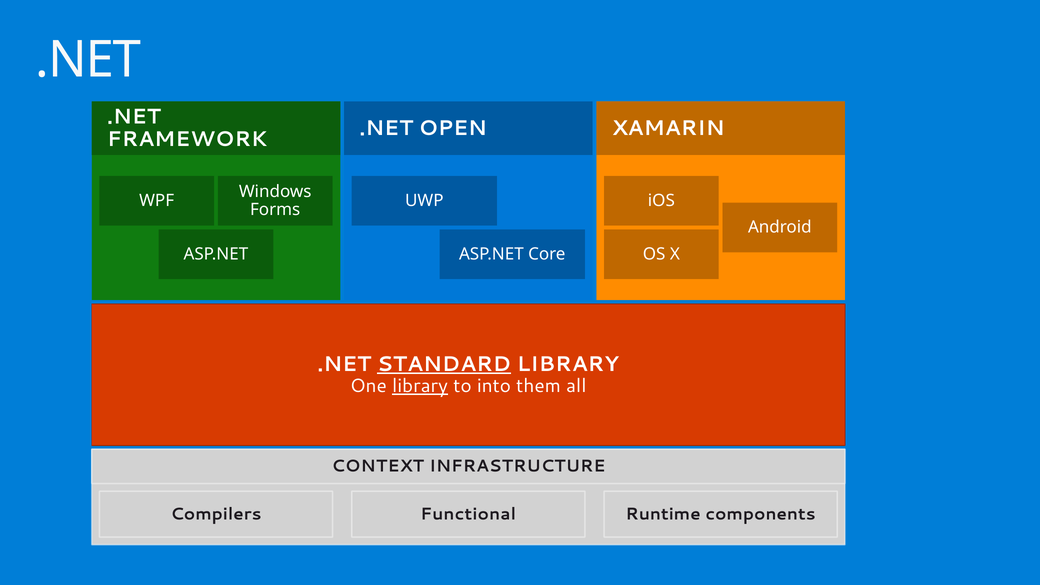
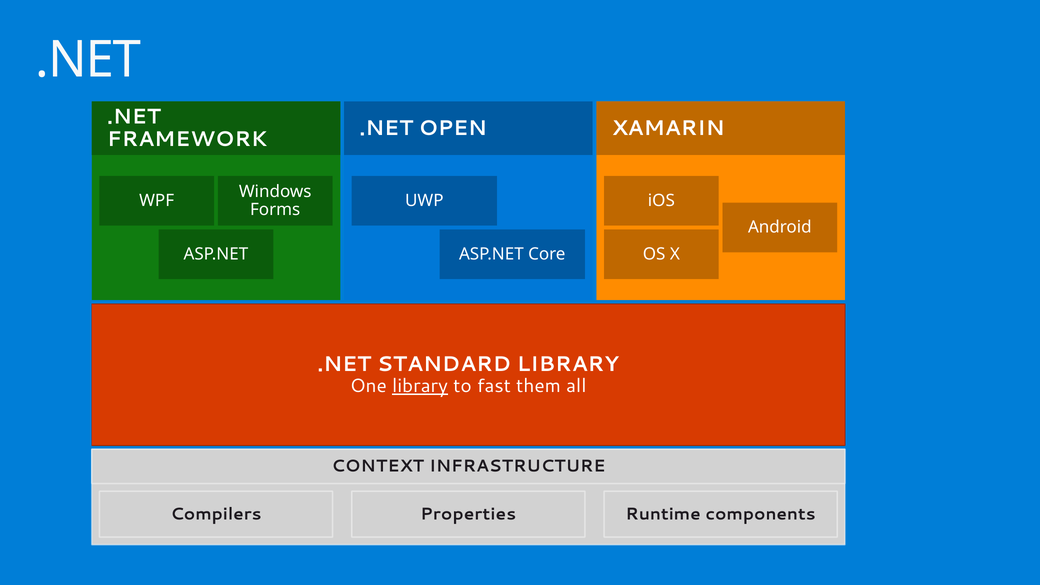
STANDARD underline: present -> none
into: into -> fast
Functional: Functional -> Properties
